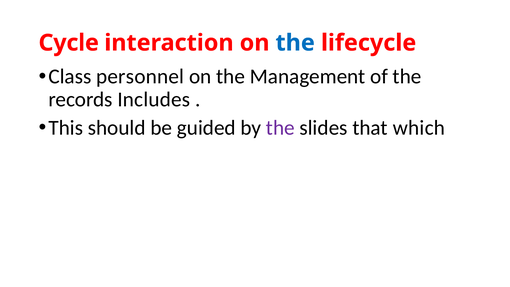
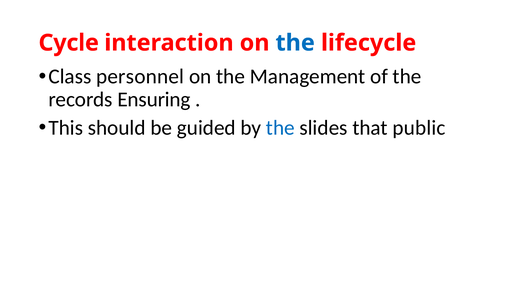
Includes: Includes -> Ensuring
the at (280, 128) colour: purple -> blue
which: which -> public
